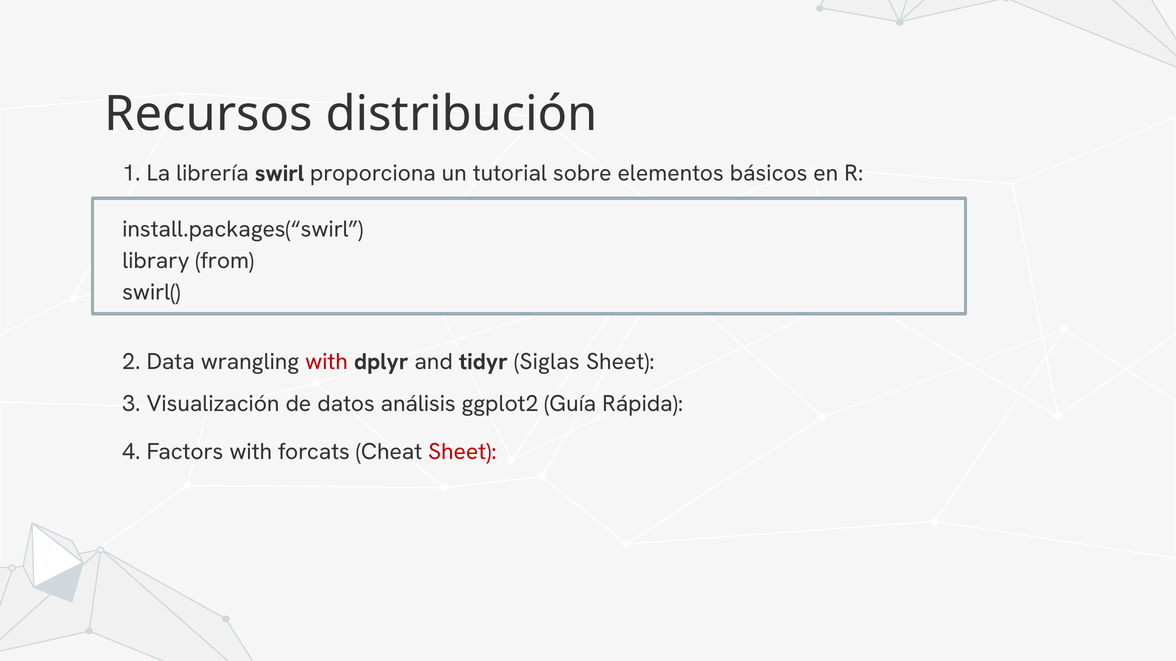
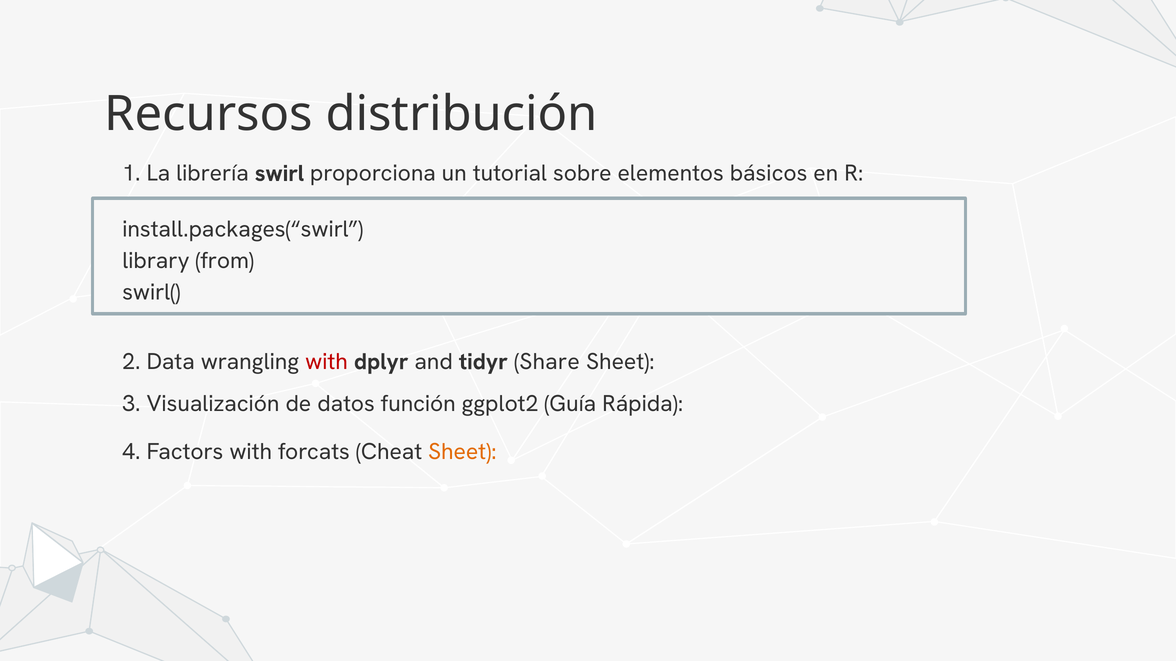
Siglas: Siglas -> Share
análisis: análisis -> función
Sheet at (462, 452) colour: red -> orange
